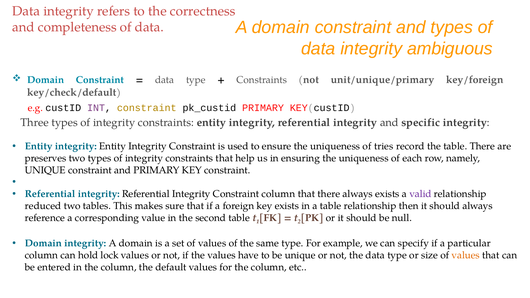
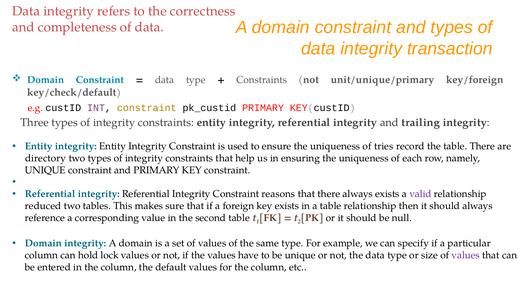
ambiguous: ambiguous -> transaction
specific: specific -> trailing
preserves: preserves -> directory
Constraint column: column -> reasons
values at (466, 255) colour: orange -> purple
